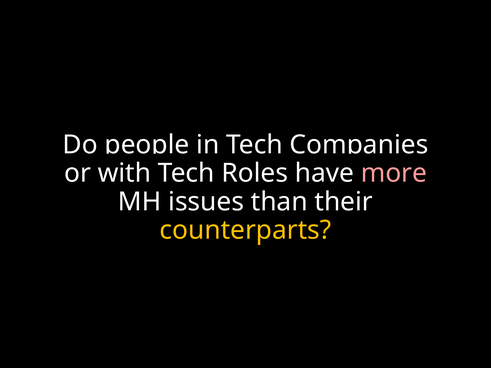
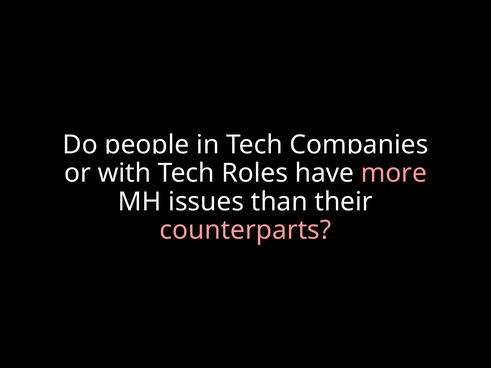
counterparts colour: yellow -> pink
